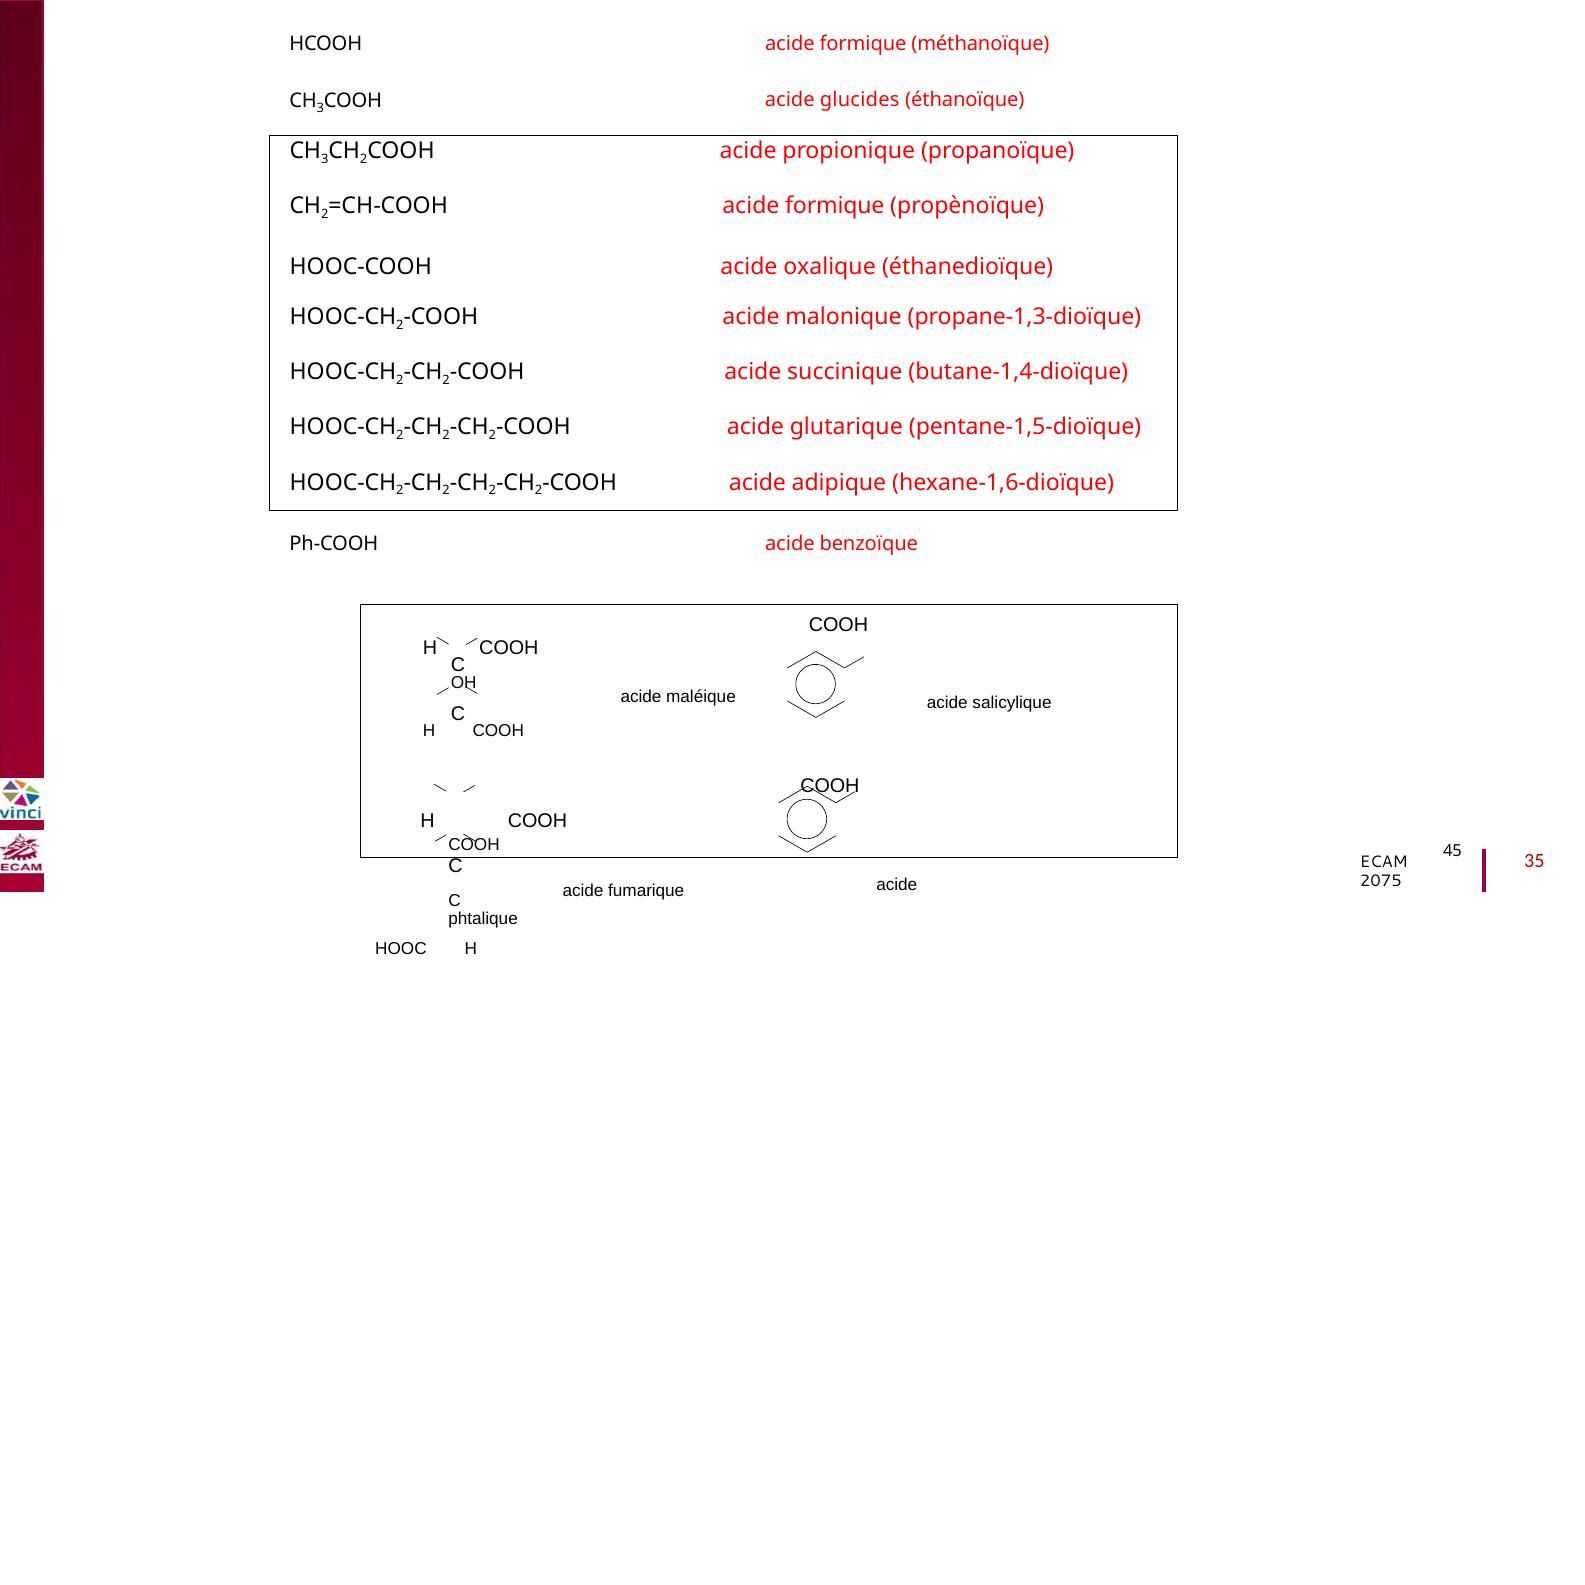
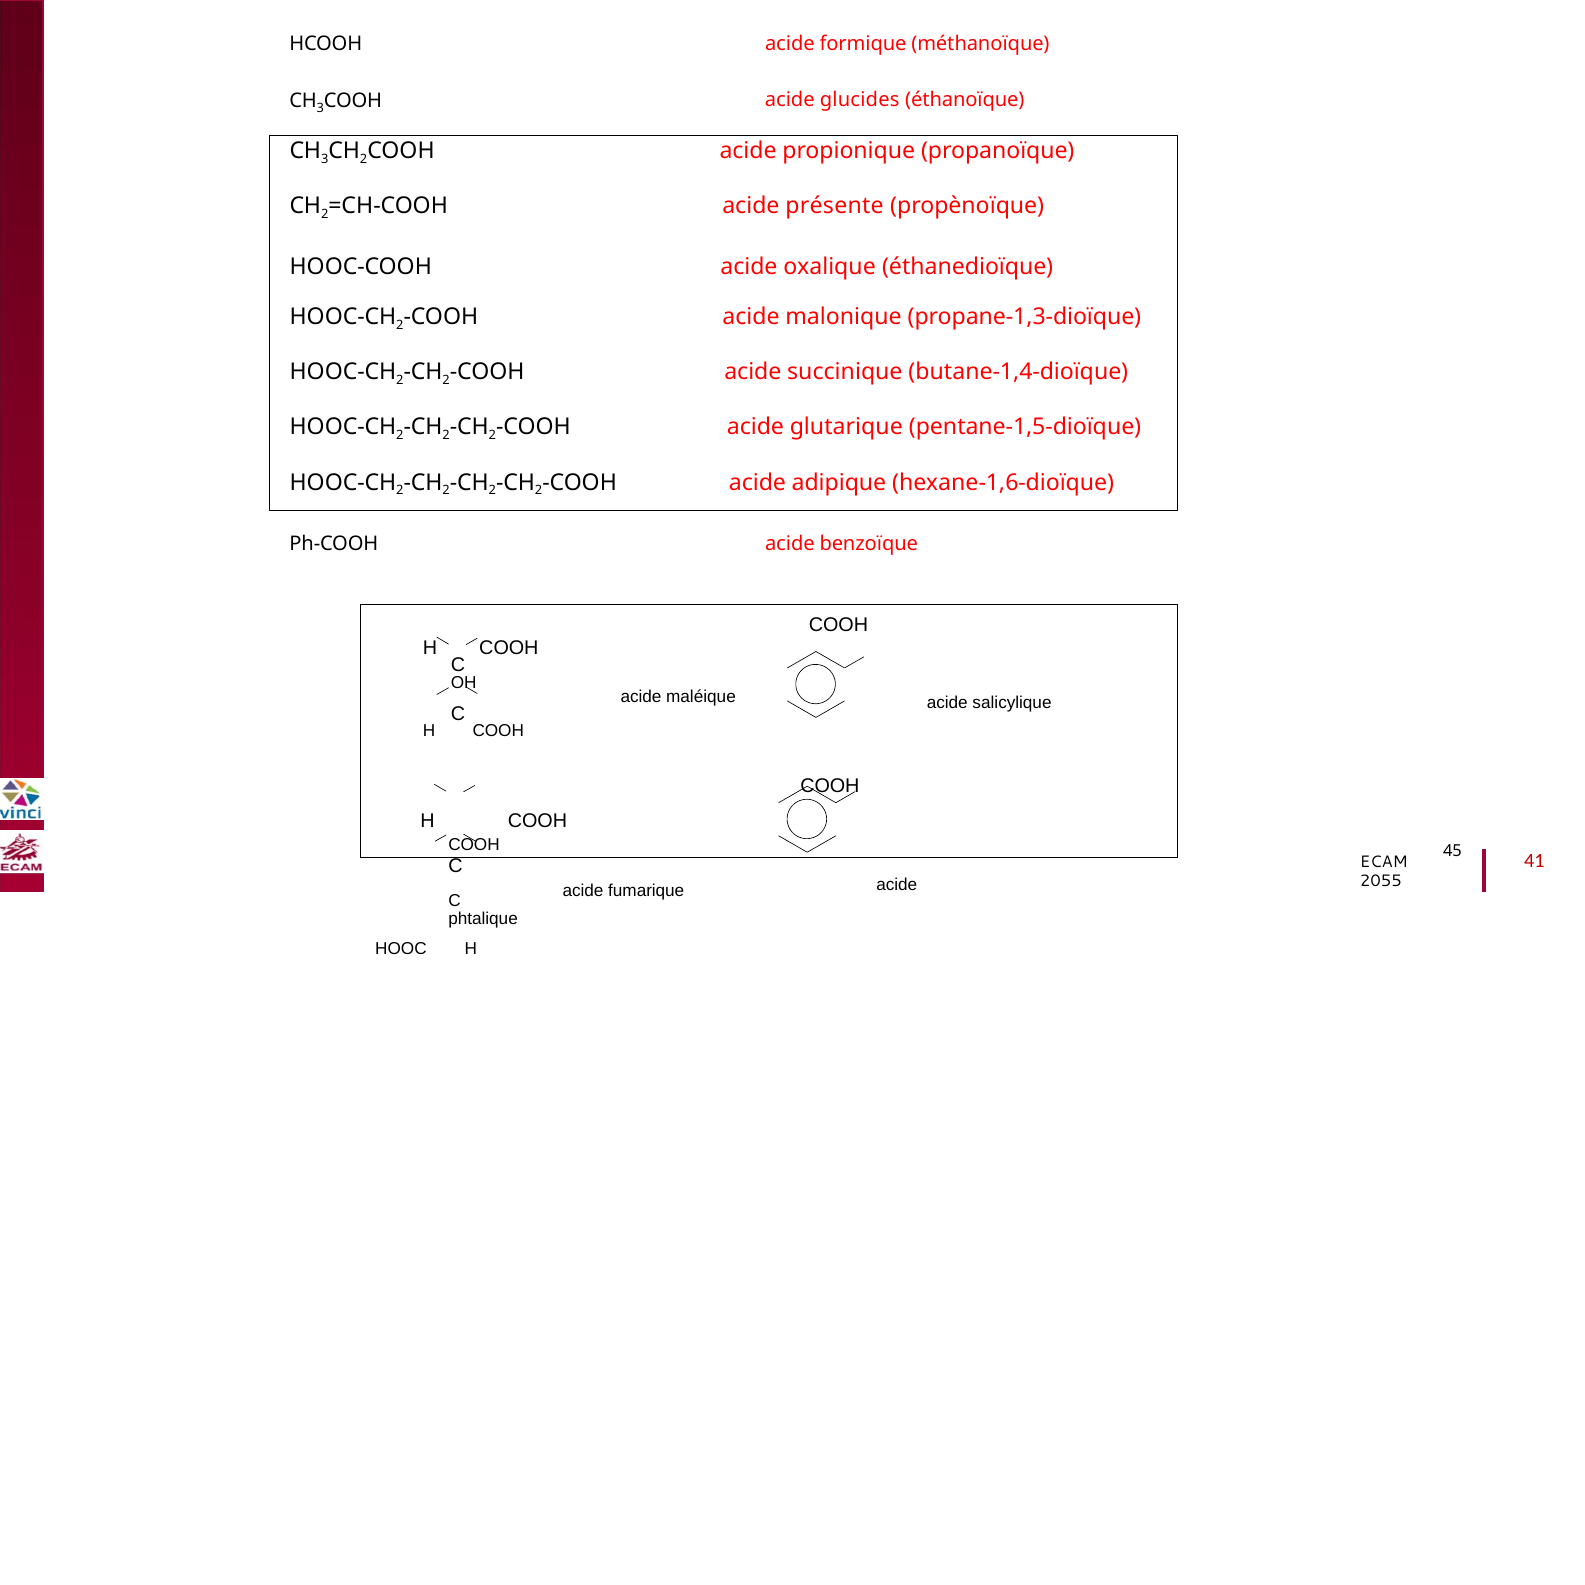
formique at (835, 206): formique -> présente
35: 35 -> 41
2075: 2075 -> 2055
